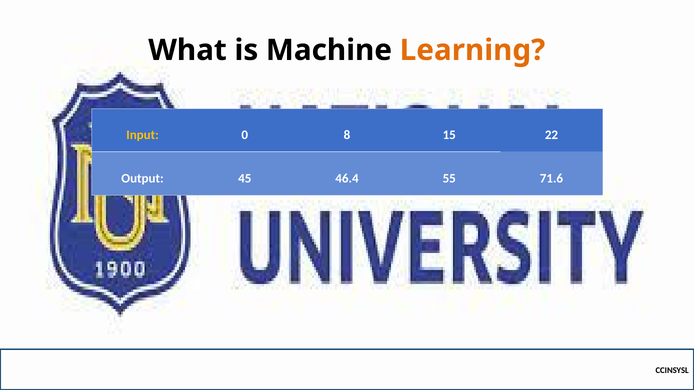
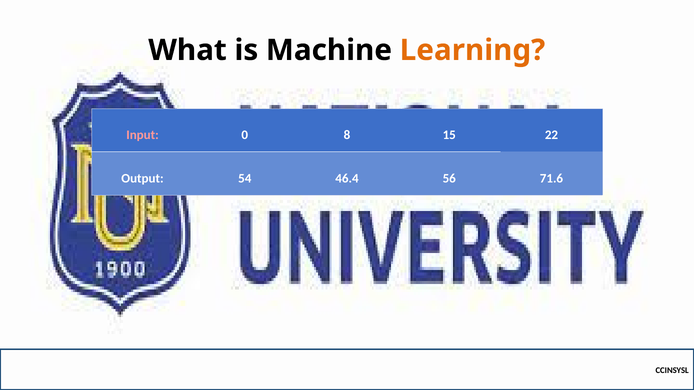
Input colour: yellow -> pink
45: 45 -> 54
55: 55 -> 56
